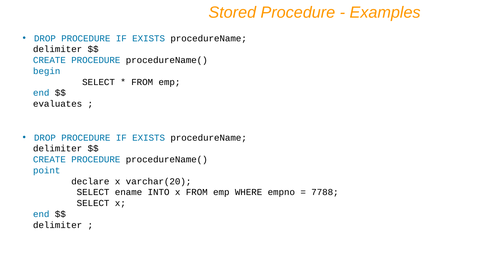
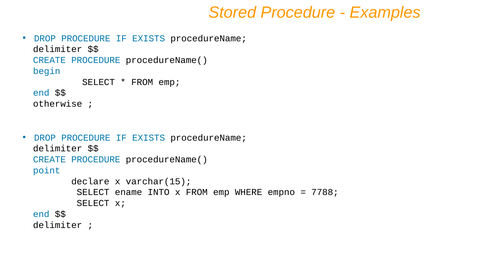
evaluates: evaluates -> otherwise
varchar(20: varchar(20 -> varchar(15
